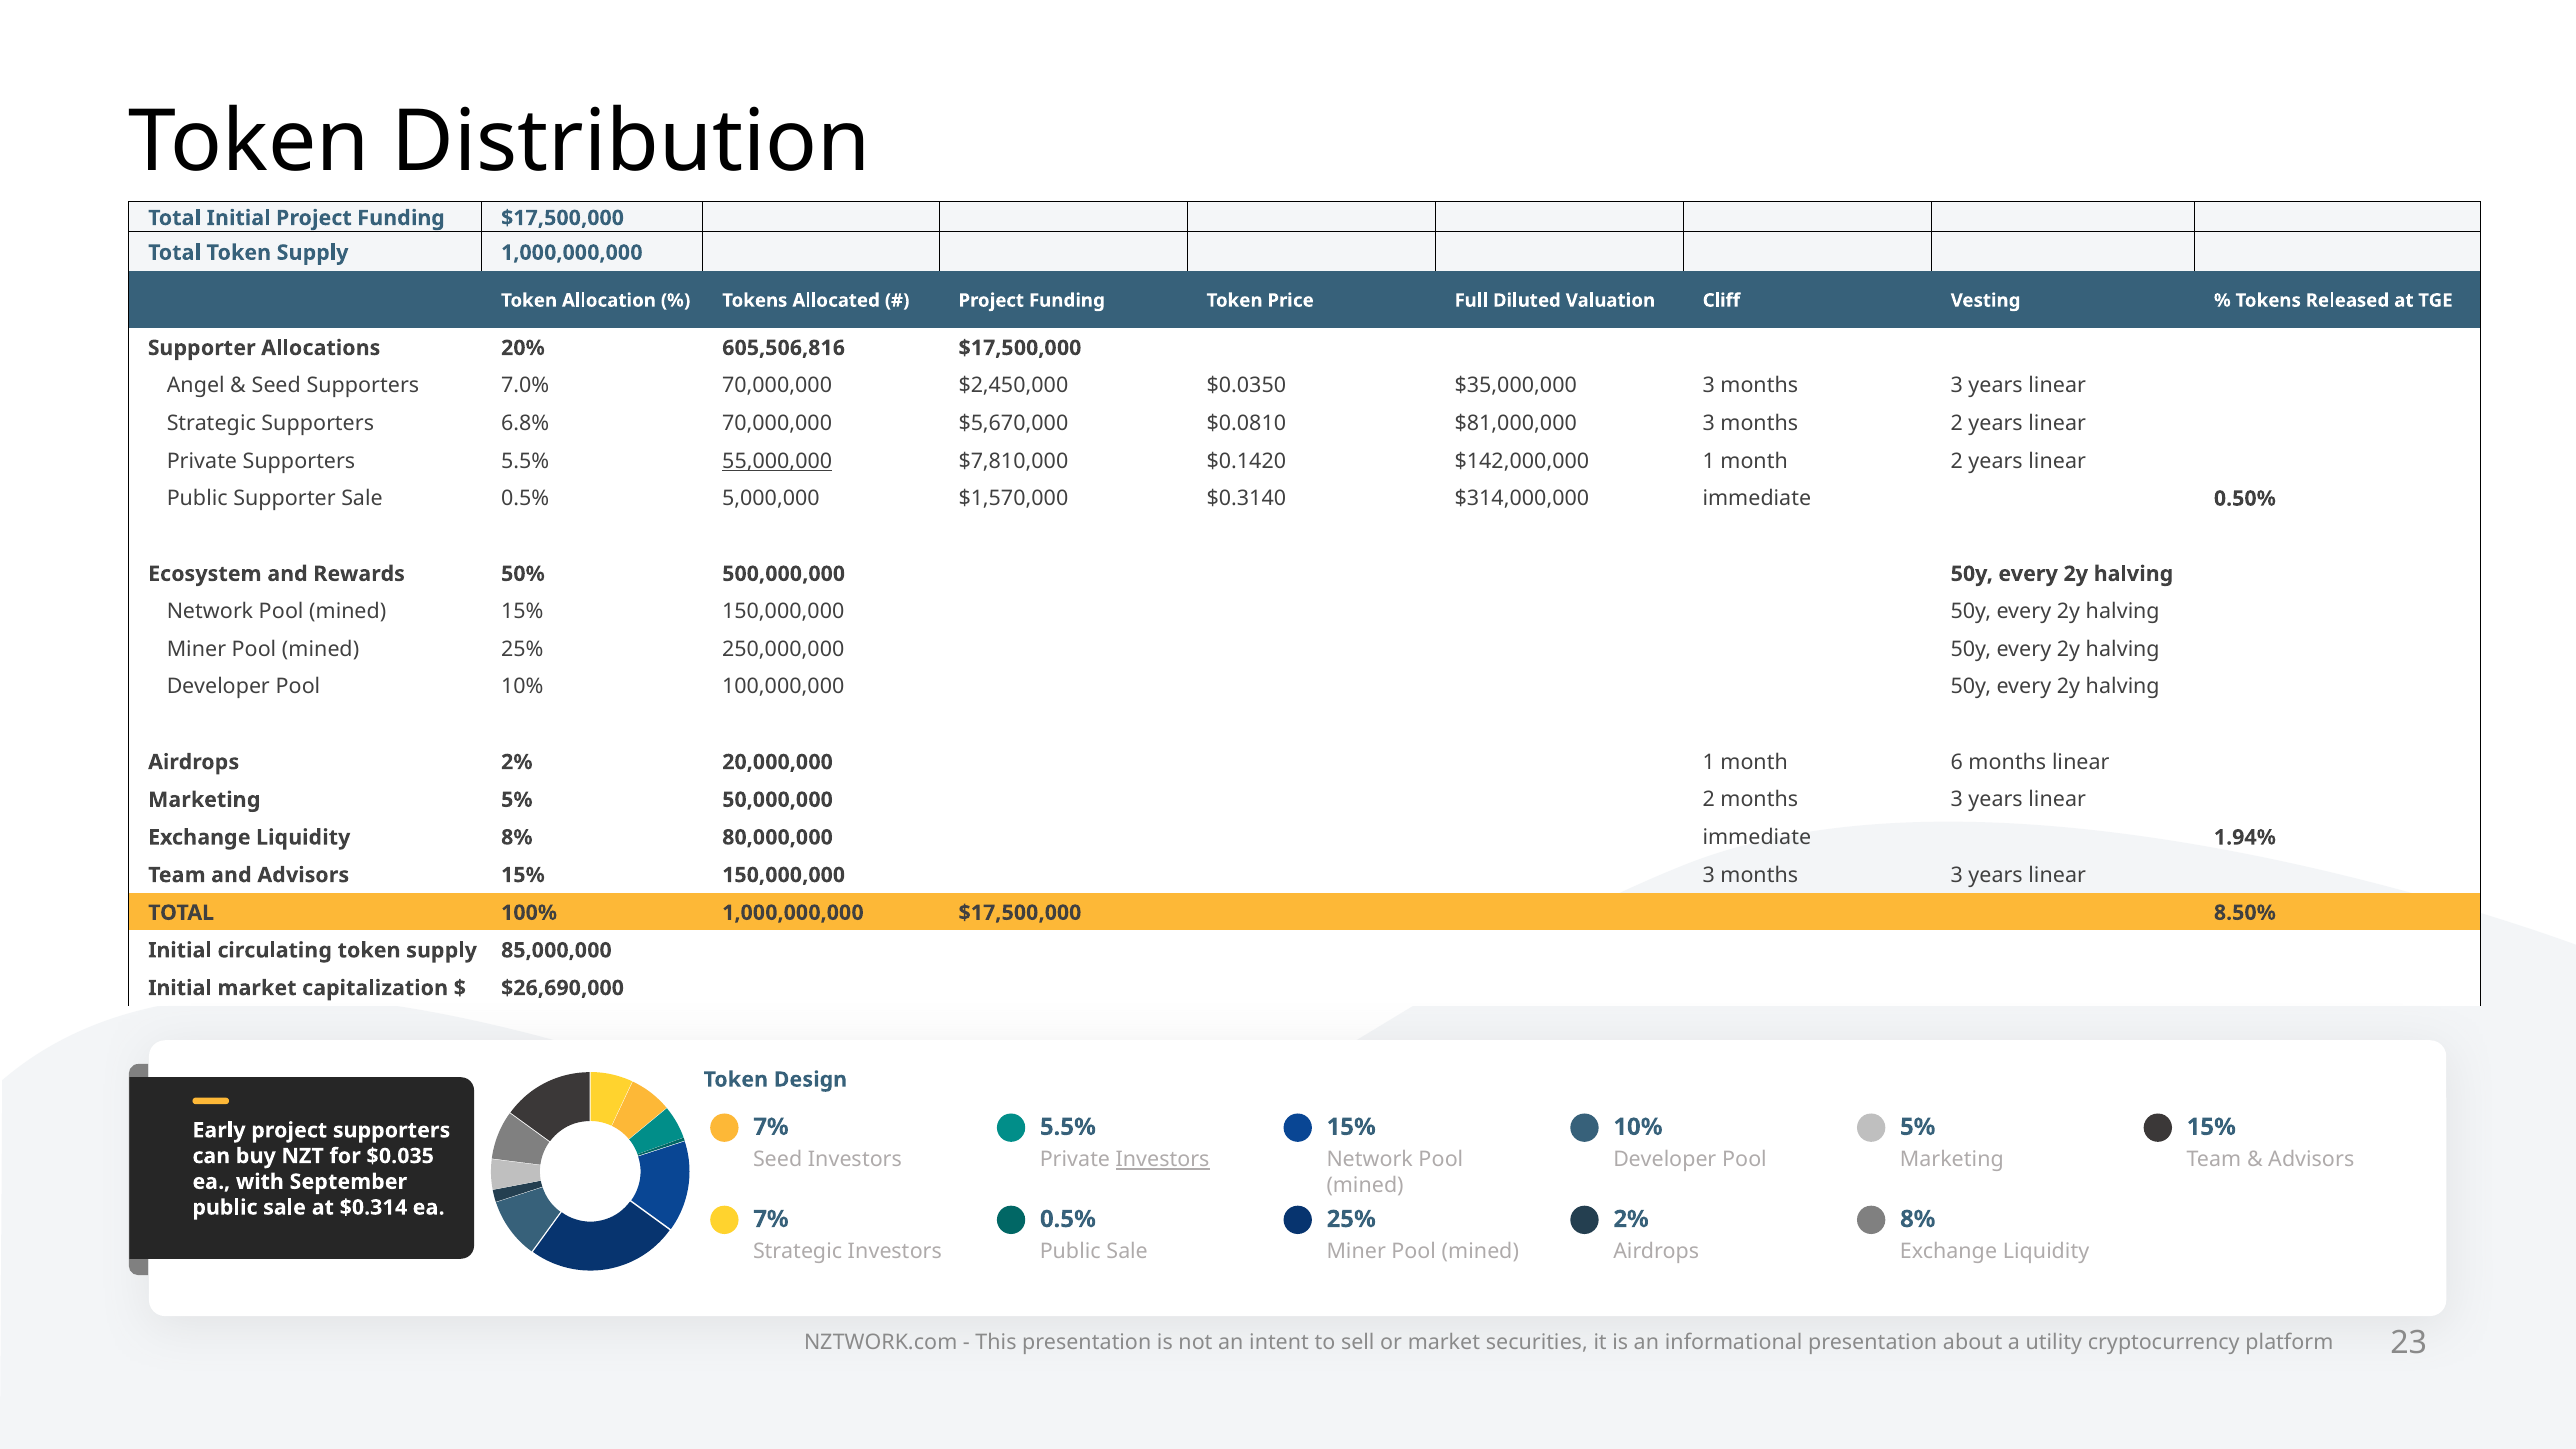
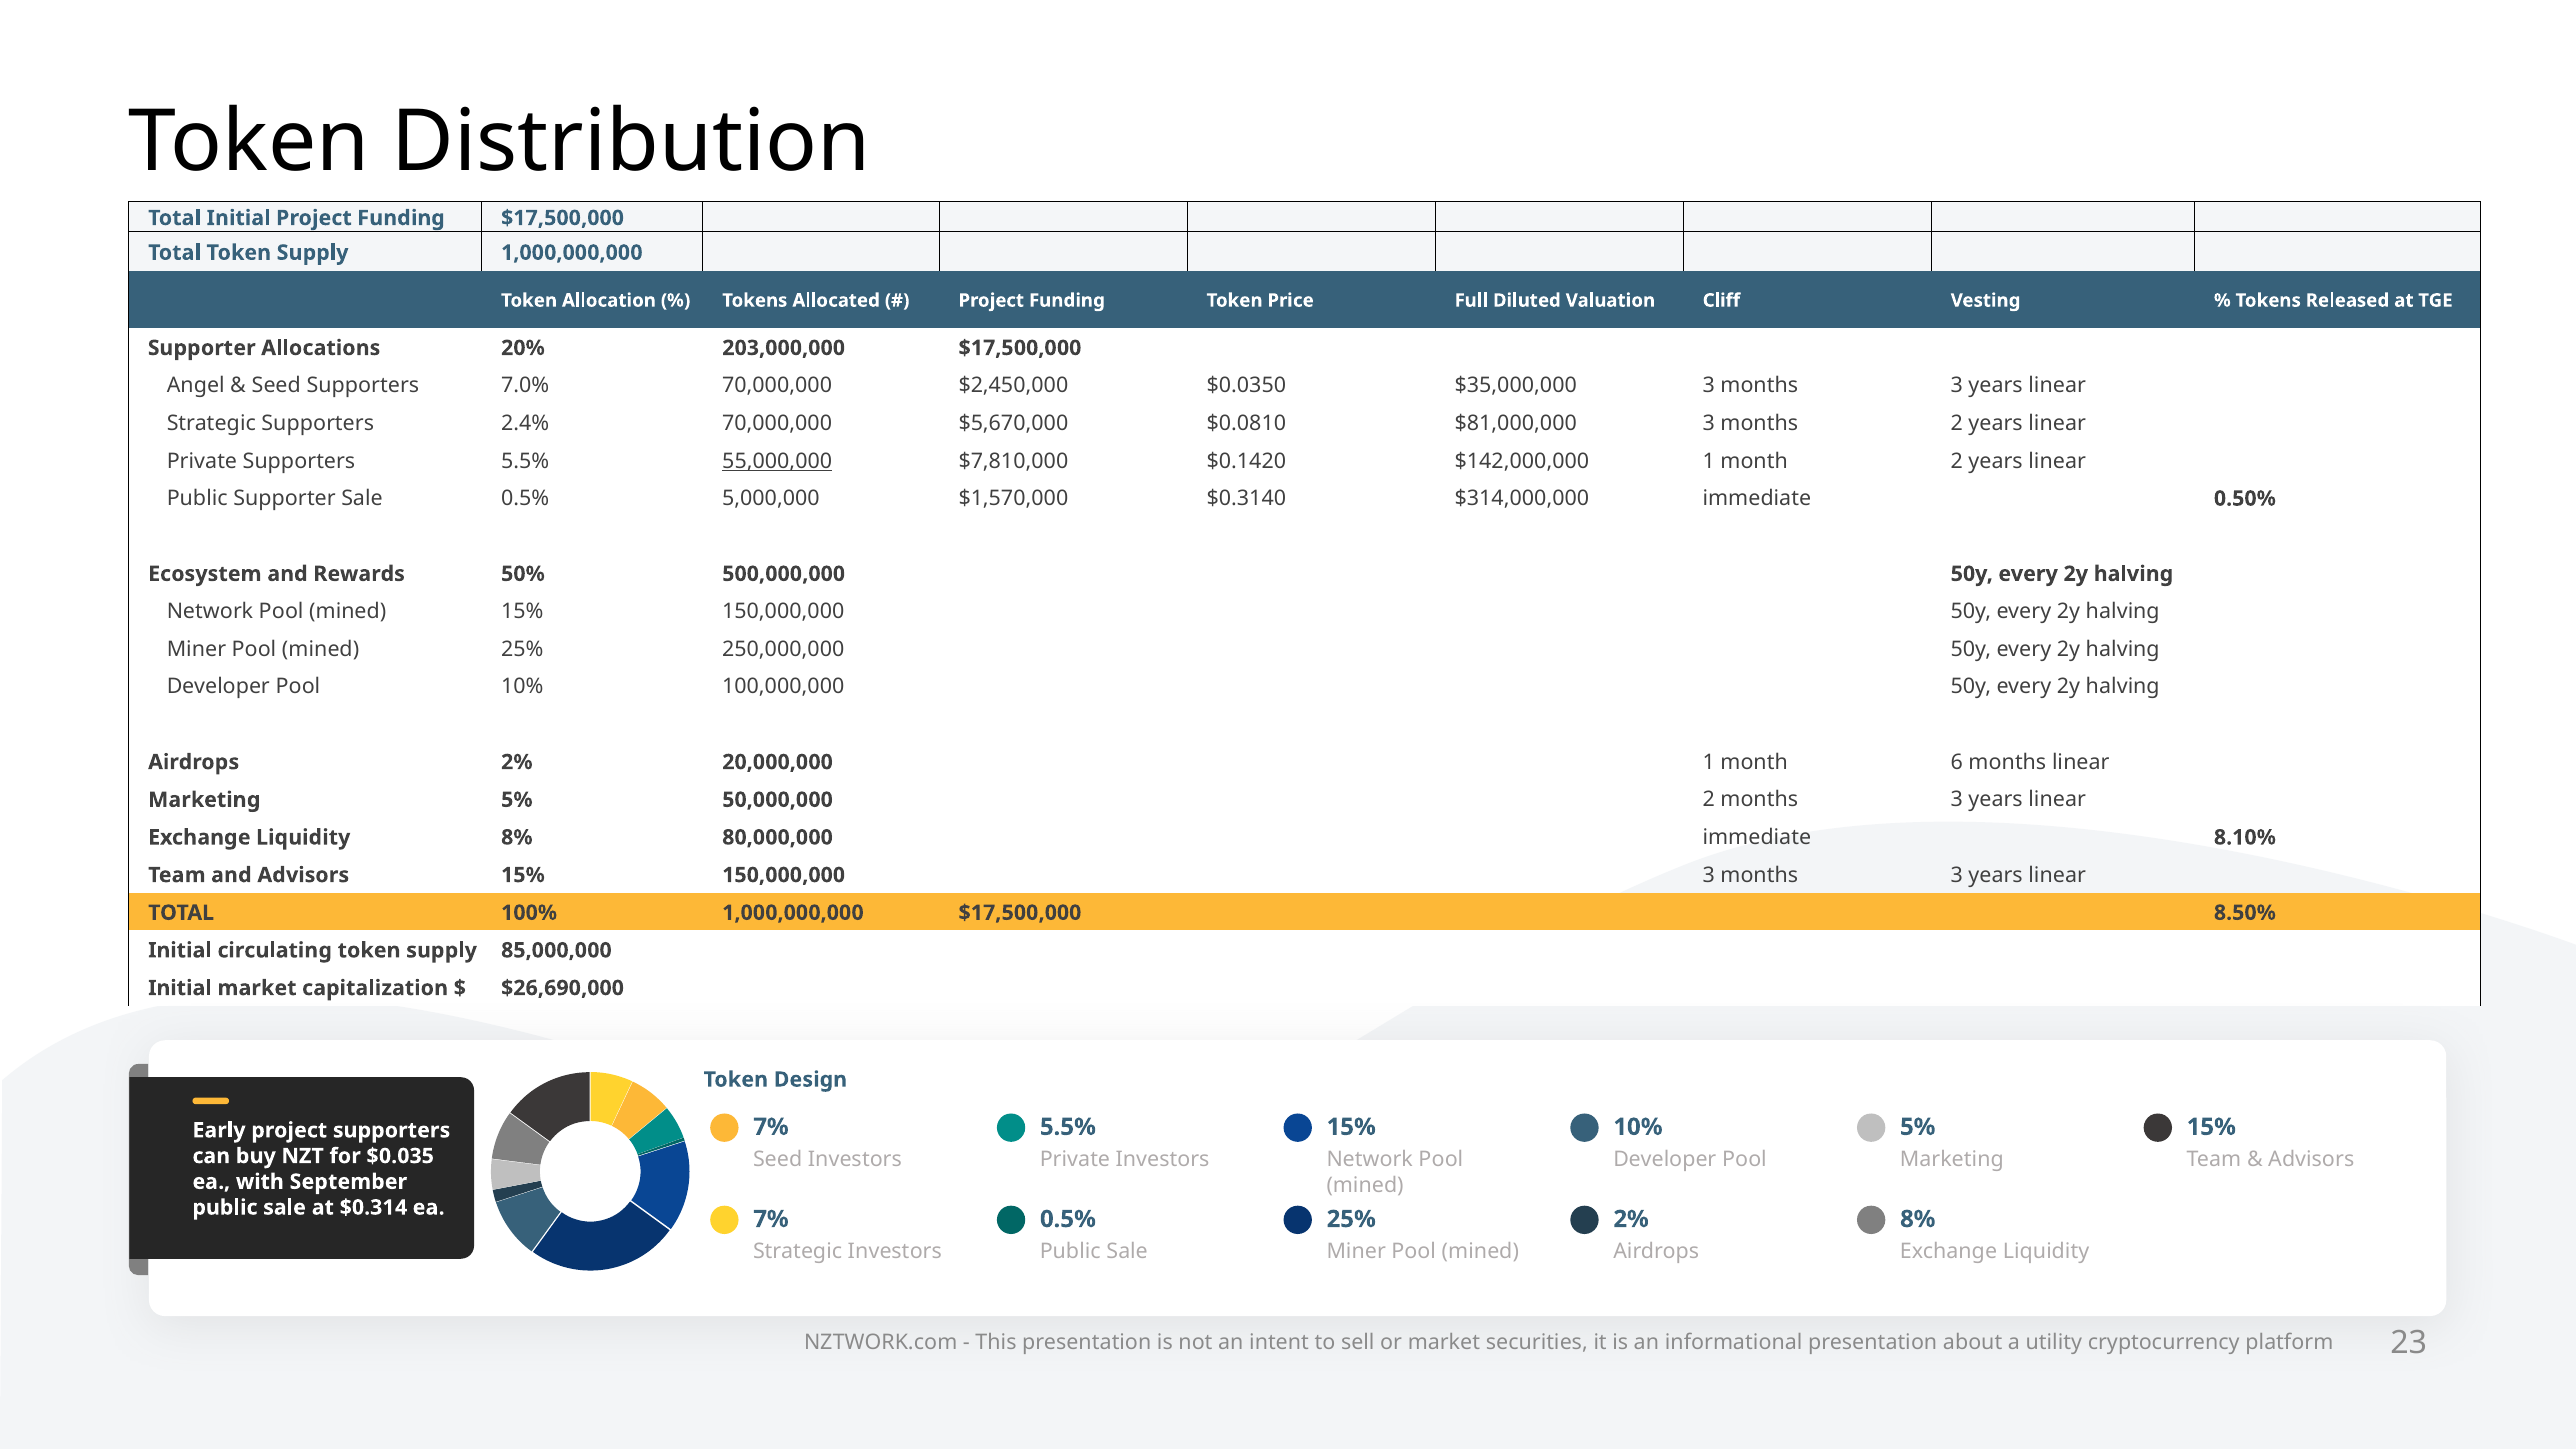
605,506,816: 605,506,816 -> 203,000,000
6.8%: 6.8% -> 2.4%
1.94%: 1.94% -> 8.10%
Investors at (1163, 1160) underline: present -> none
